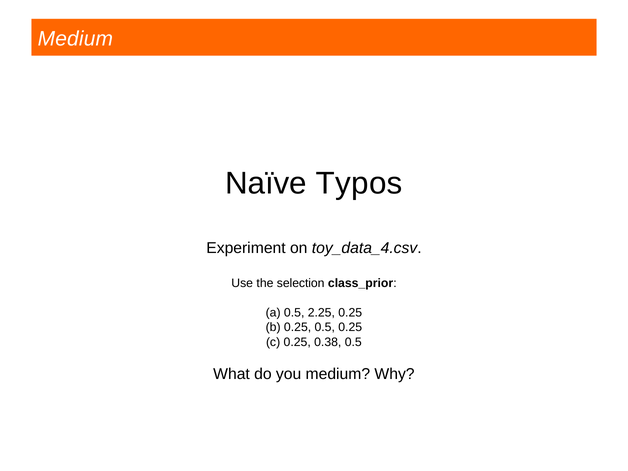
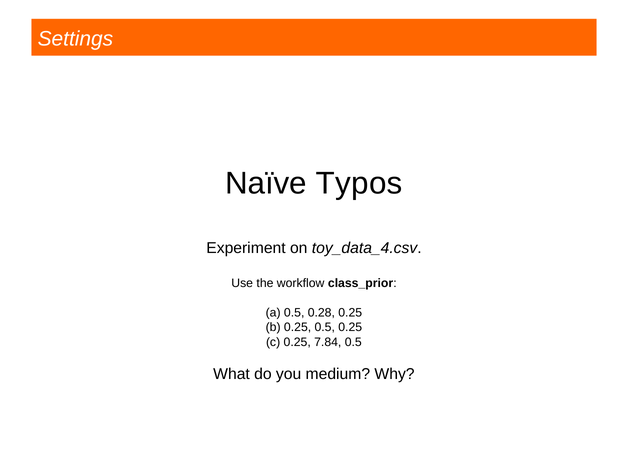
Medium at (75, 39): Medium -> Settings
selection: selection -> workflow
2.25: 2.25 -> 0.28
0.38: 0.38 -> 7.84
